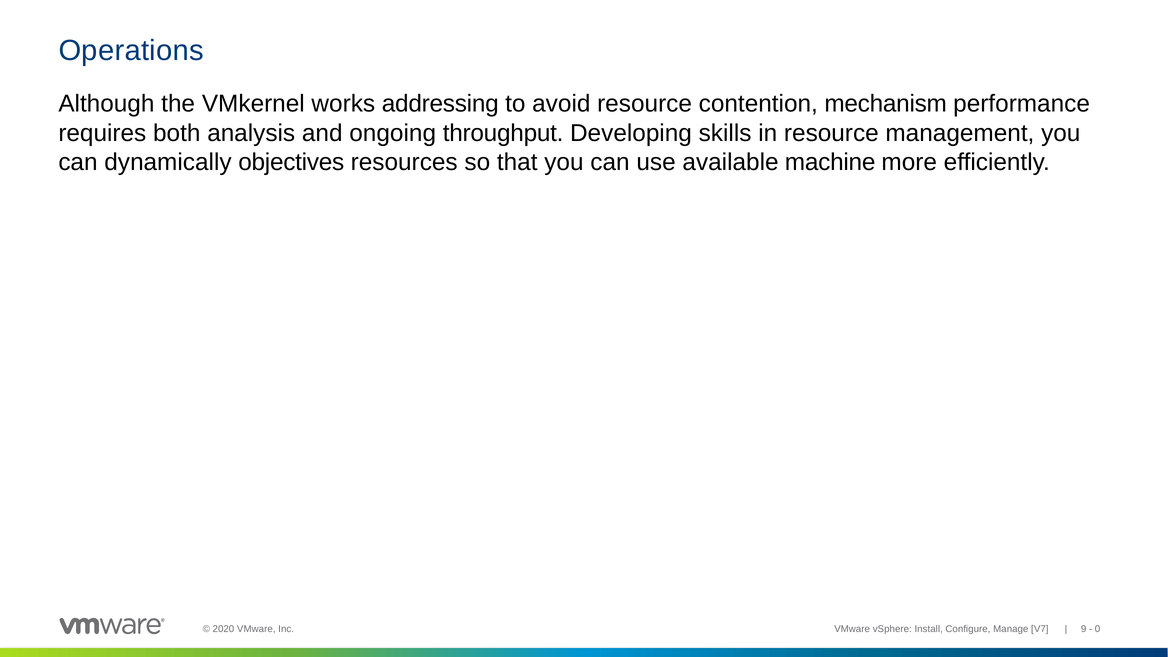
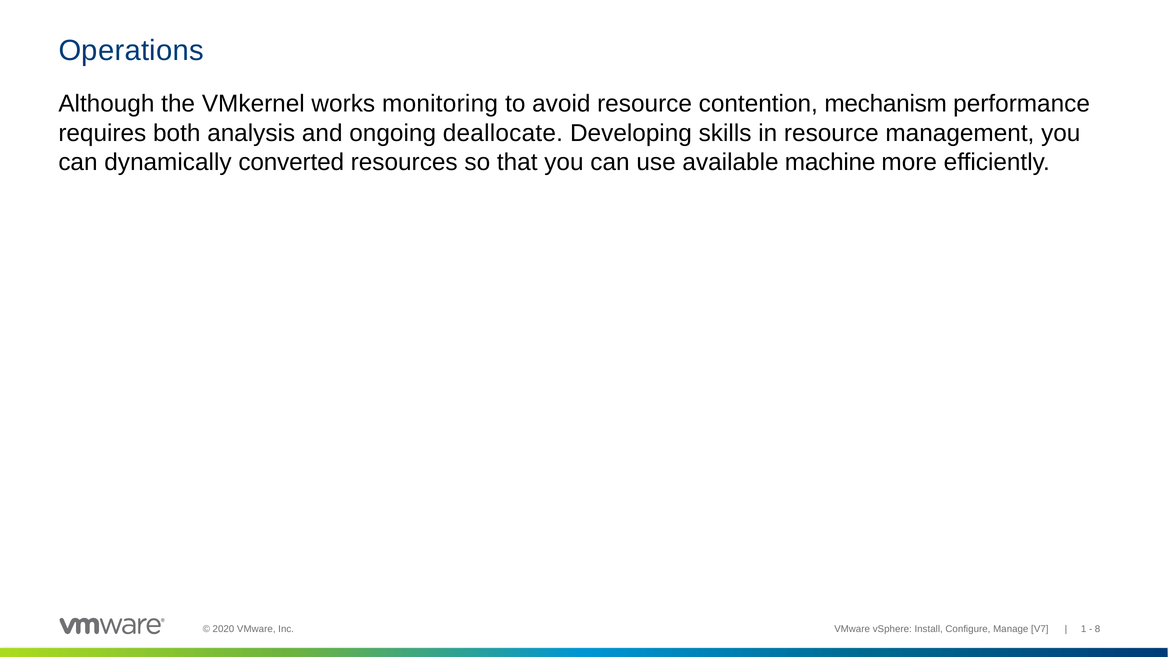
addressing: addressing -> monitoring
throughput: throughput -> deallocate
objectives: objectives -> converted
9: 9 -> 1
0: 0 -> 8
